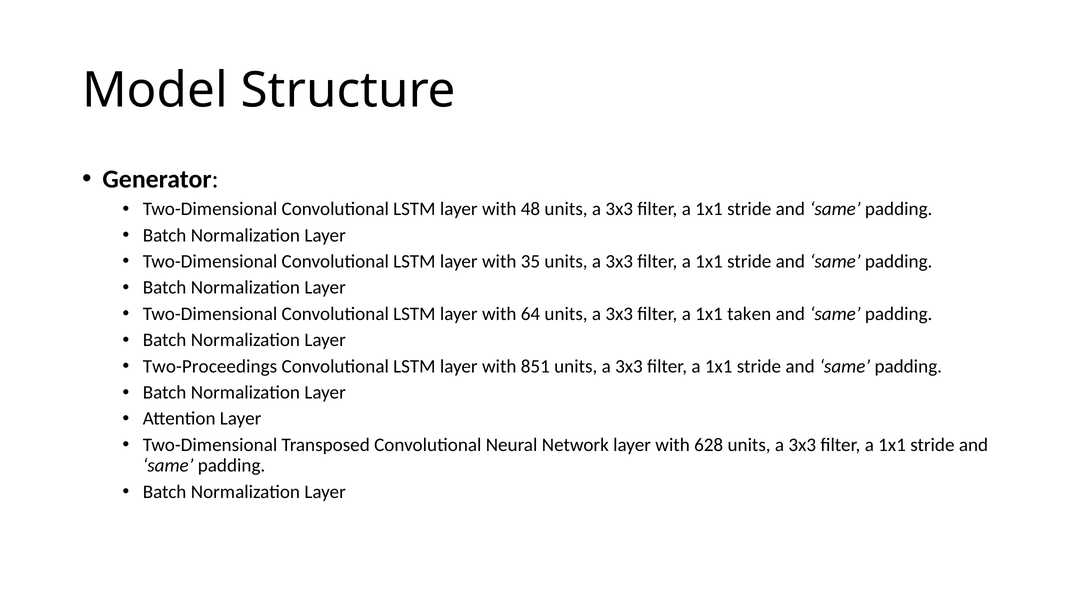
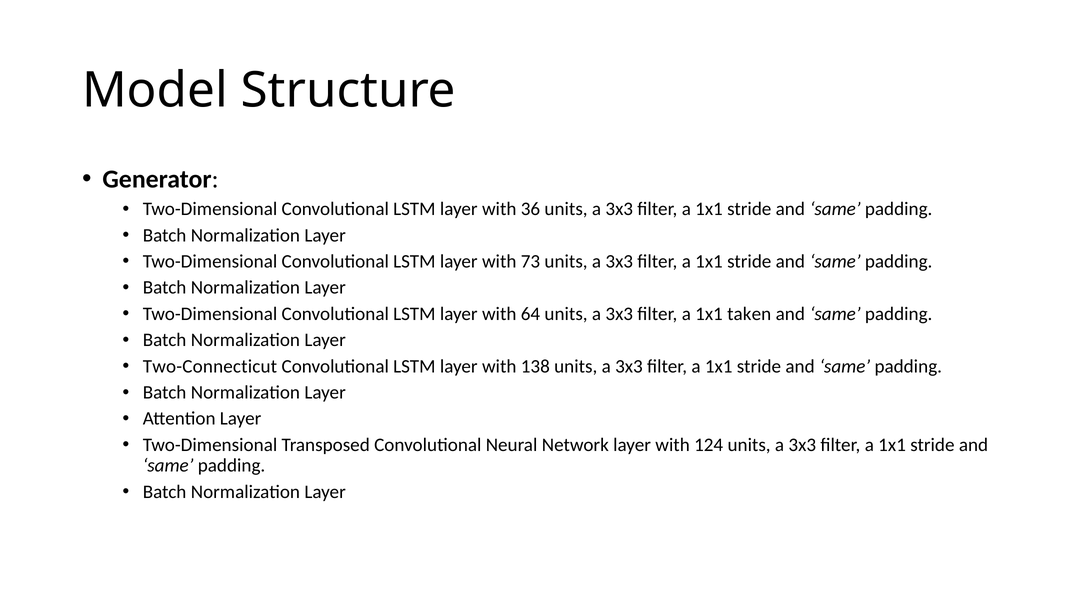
48: 48 -> 36
35: 35 -> 73
Two-Proceedings: Two-Proceedings -> Two-Connecticut
851: 851 -> 138
628: 628 -> 124
